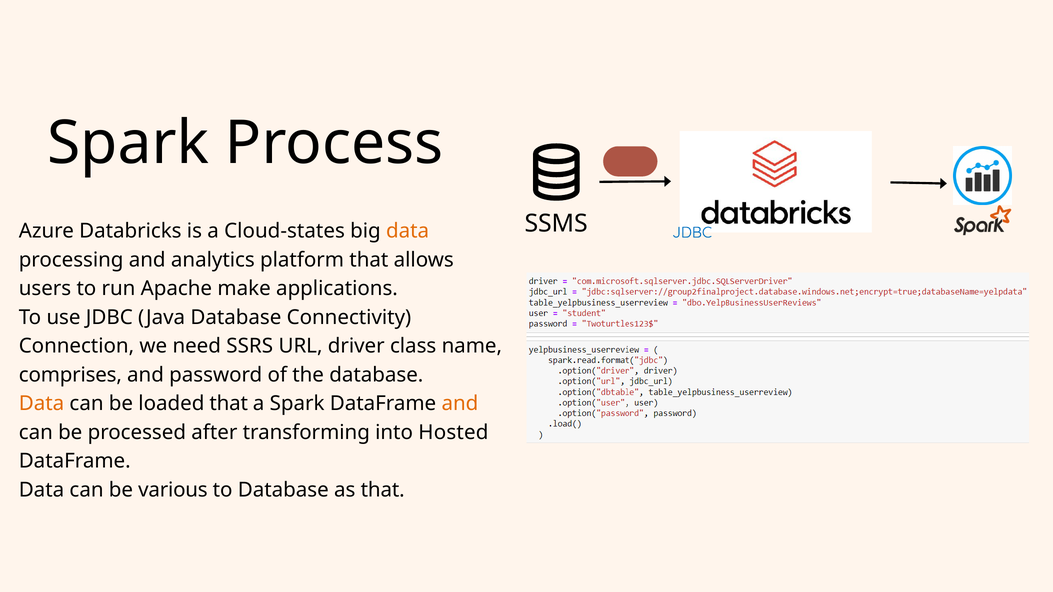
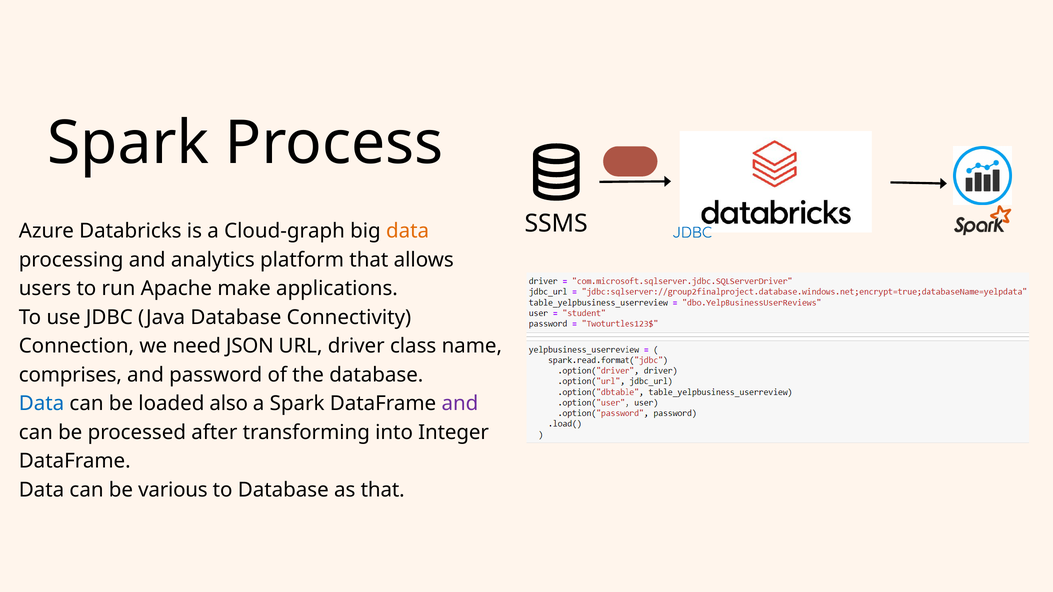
Cloud-states: Cloud-states -> Cloud-graph
SSRS: SSRS -> JSON
Data at (42, 404) colour: orange -> blue
loaded that: that -> also
and at (460, 404) colour: orange -> purple
Hosted: Hosted -> Integer
